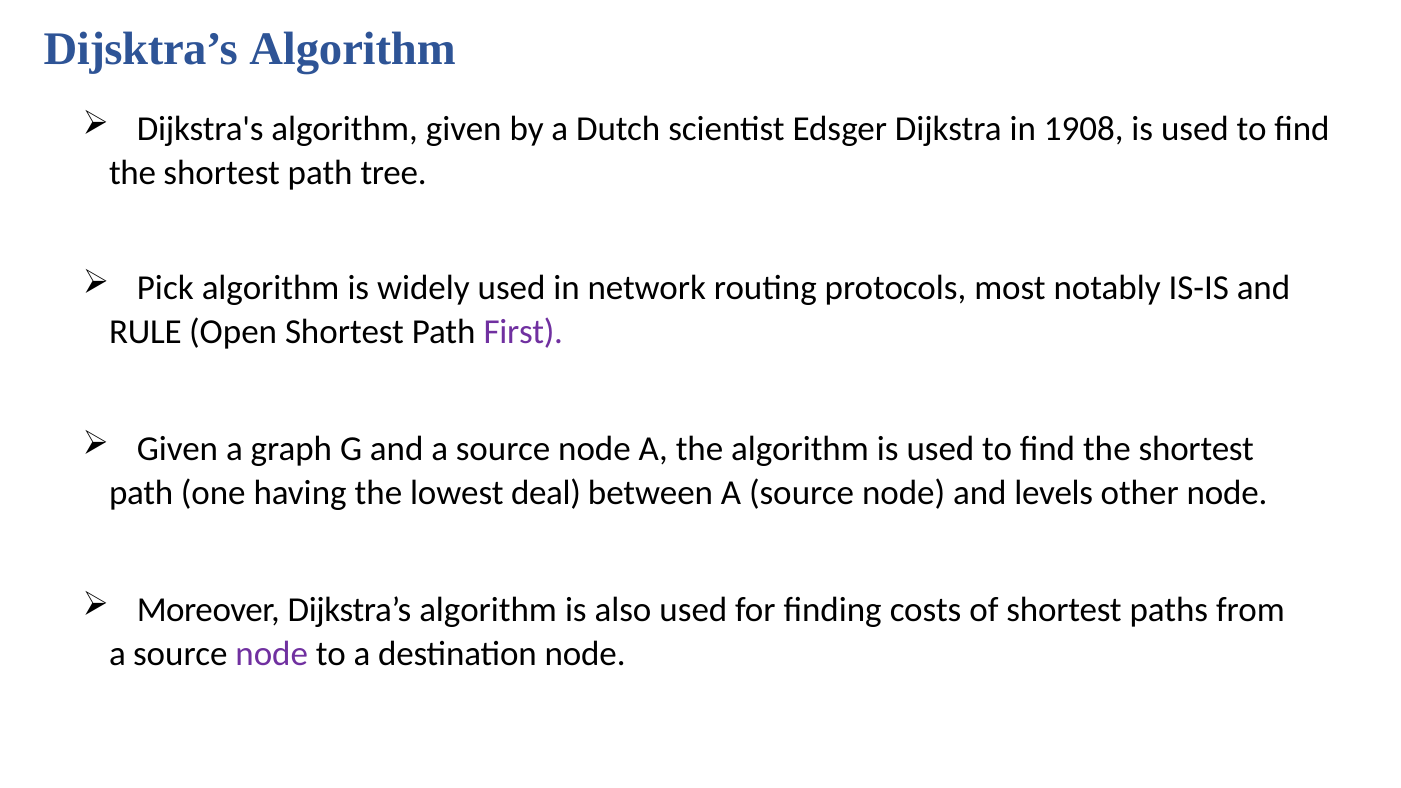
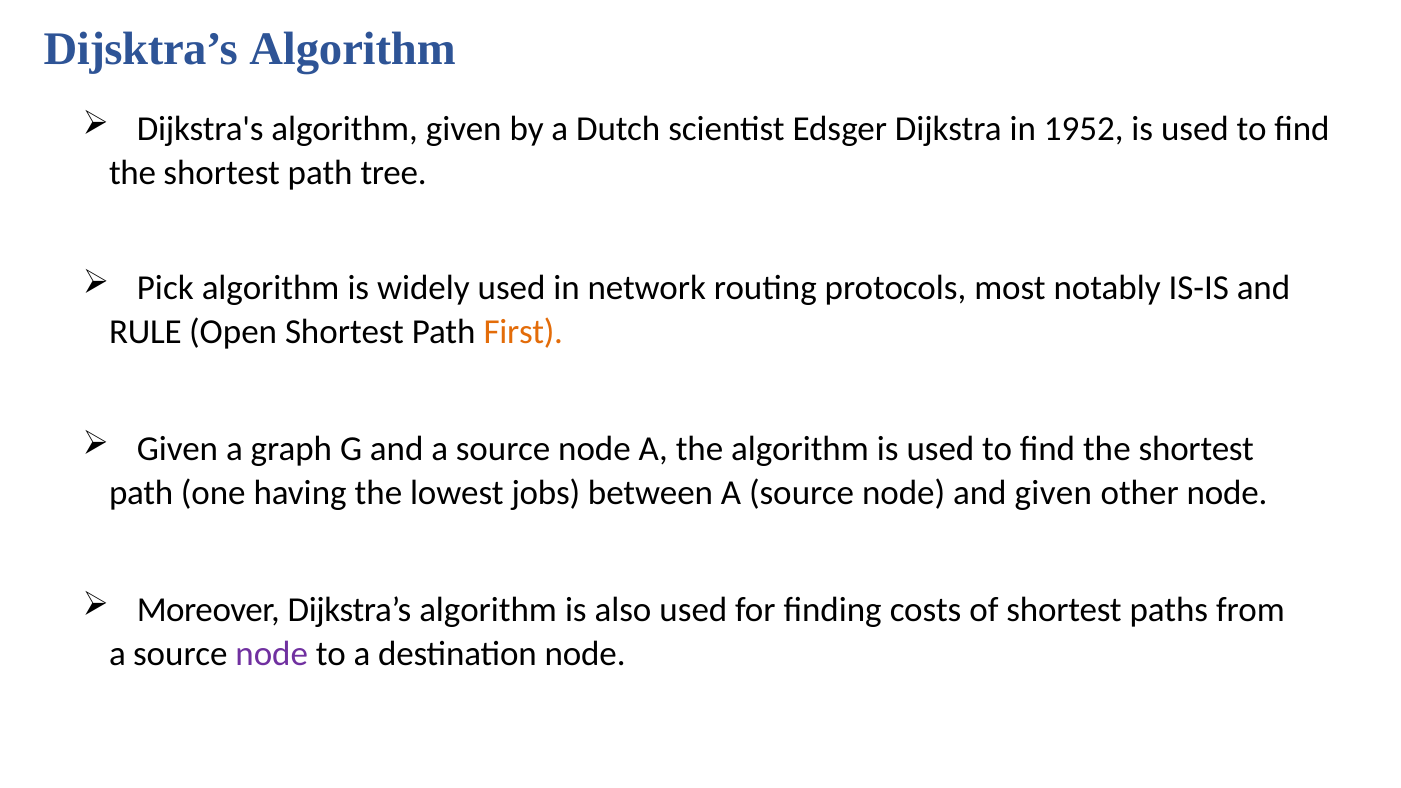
1908: 1908 -> 1952
First colour: purple -> orange
deal: deal -> jobs
and levels: levels -> given
